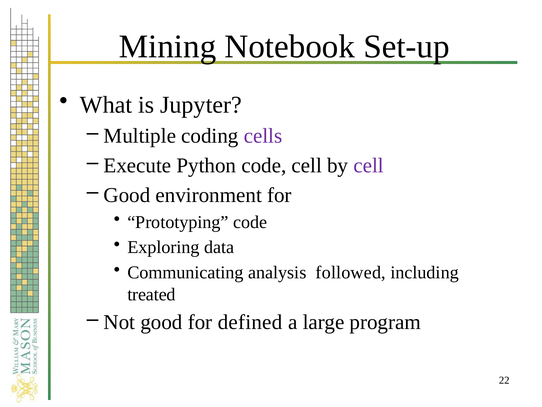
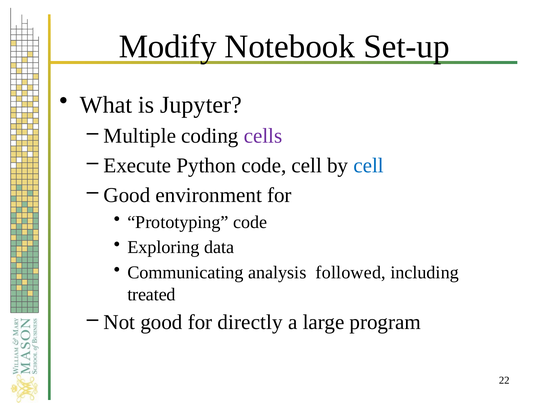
Mining: Mining -> Modify
cell at (369, 165) colour: purple -> blue
defined: defined -> directly
